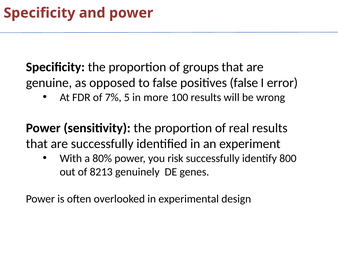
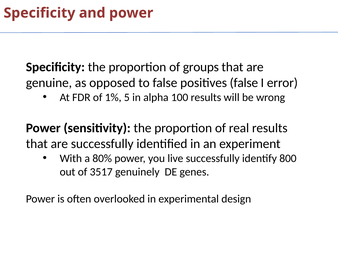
7%: 7% -> 1%
more: more -> alpha
risk: risk -> live
8213: 8213 -> 3517
